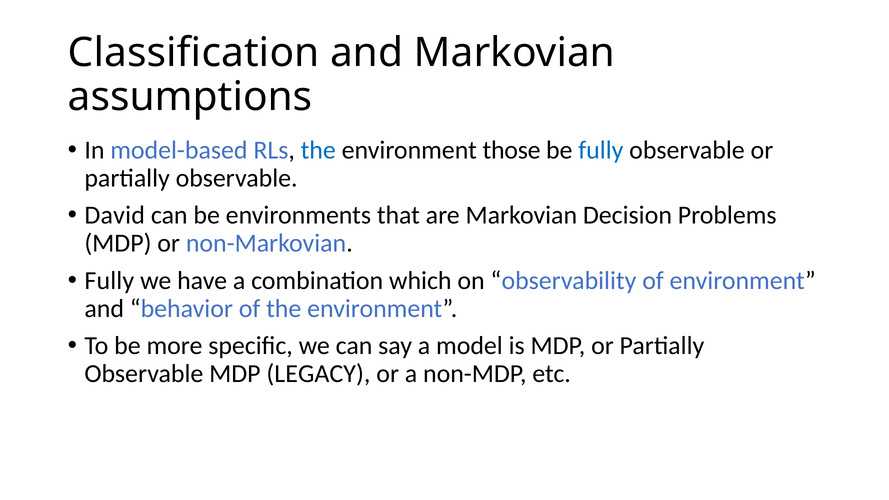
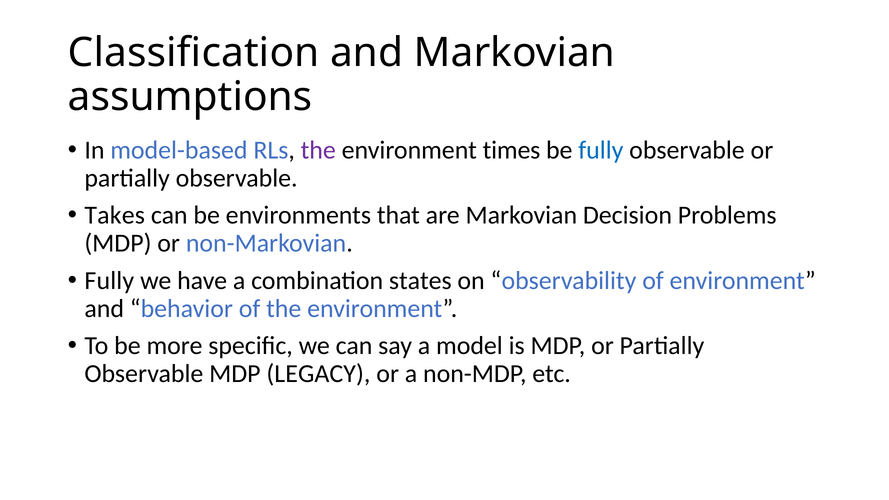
the at (318, 150) colour: blue -> purple
those: those -> times
David: David -> Takes
which: which -> states
